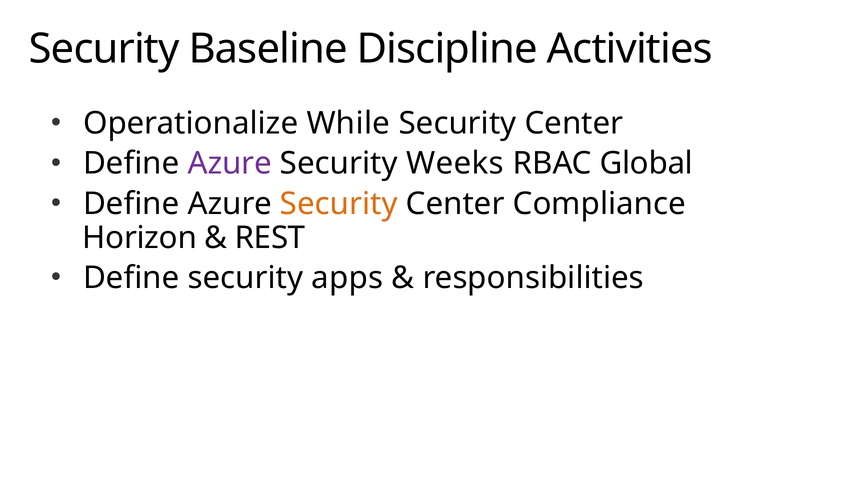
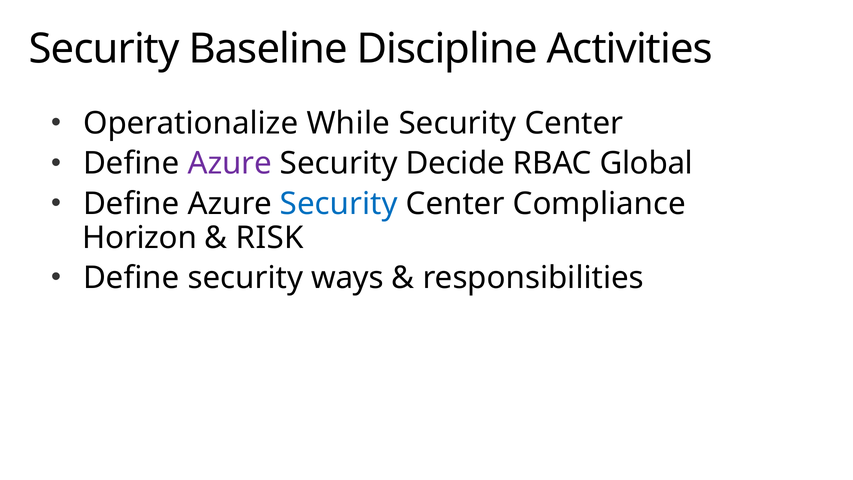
Weeks: Weeks -> Decide
Security at (339, 204) colour: orange -> blue
REST: REST -> RISK
apps: apps -> ways
